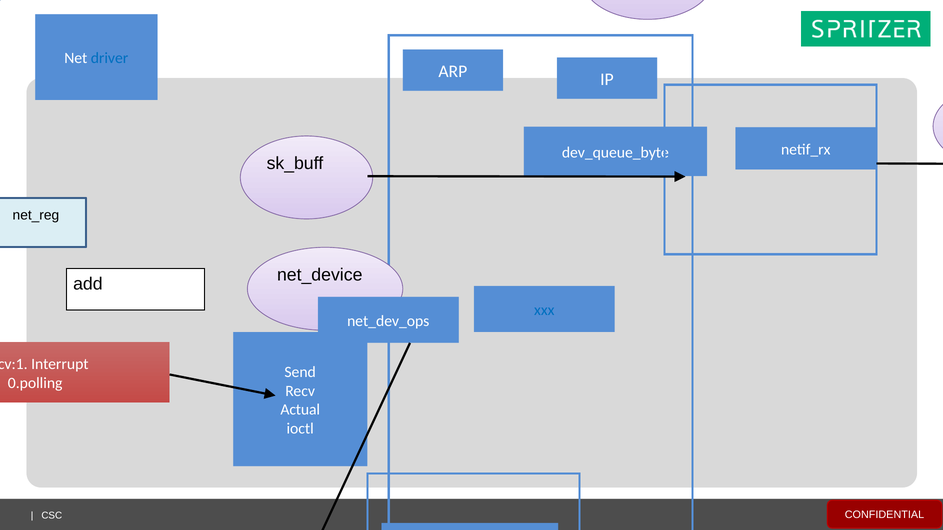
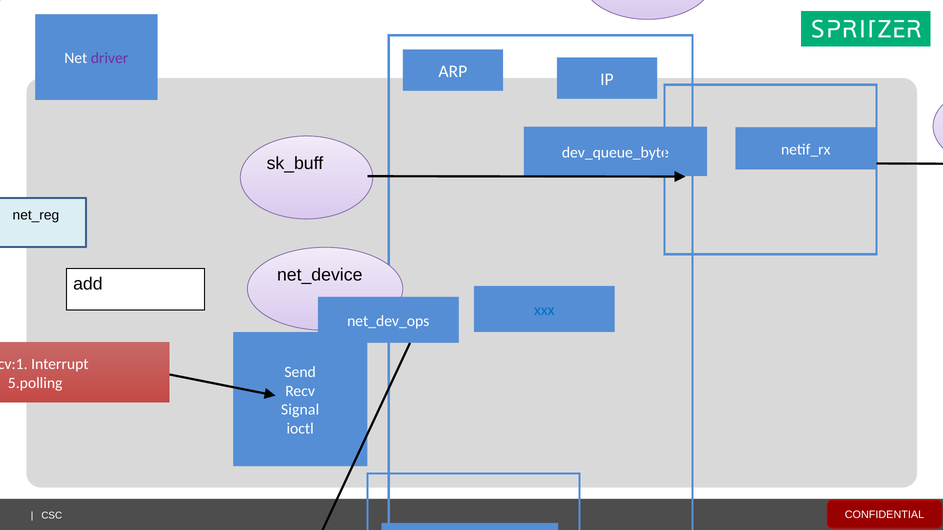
driver colour: blue -> purple
0.polling: 0.polling -> 5.polling
Actual: Actual -> Signal
